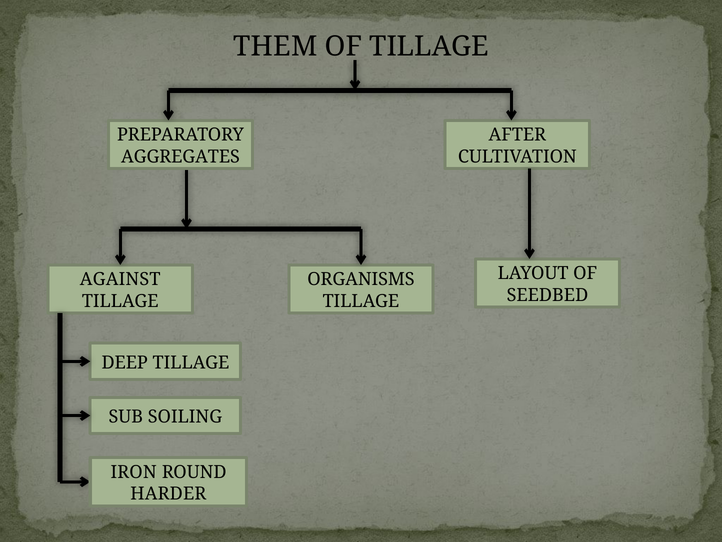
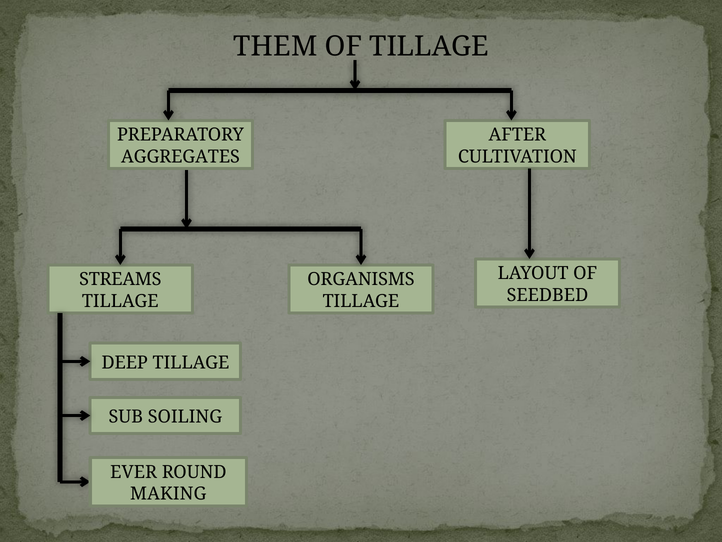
AGAINST: AGAINST -> STREAMS
IRON: IRON -> EVER
HARDER: HARDER -> MAKING
